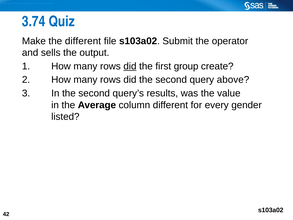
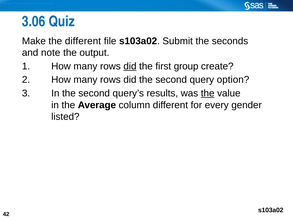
3.74: 3.74 -> 3.06
operator: operator -> seconds
sells: sells -> note
above: above -> option
the at (208, 93) underline: none -> present
